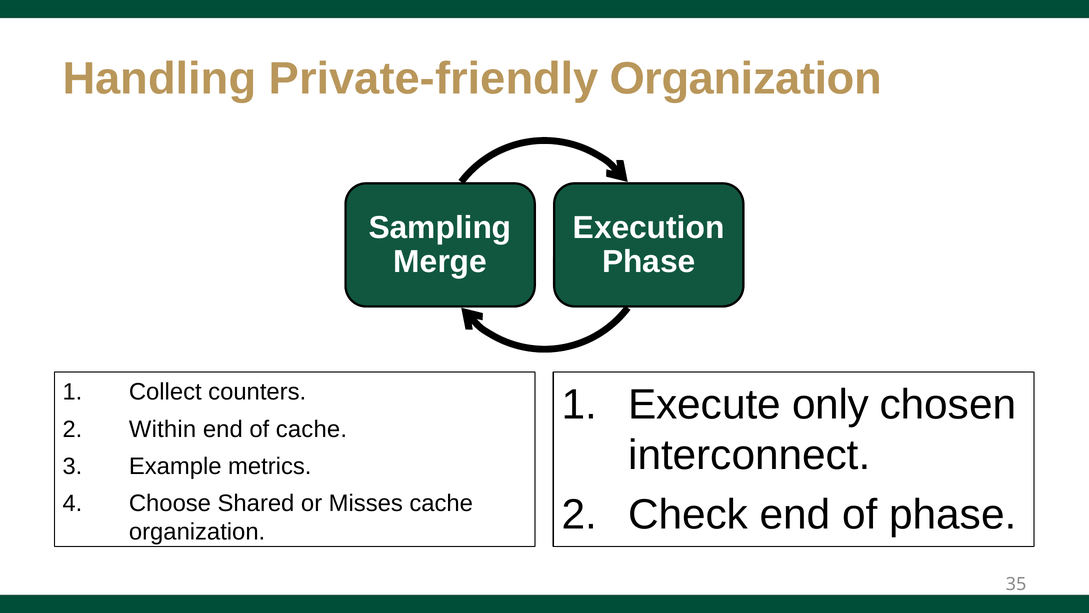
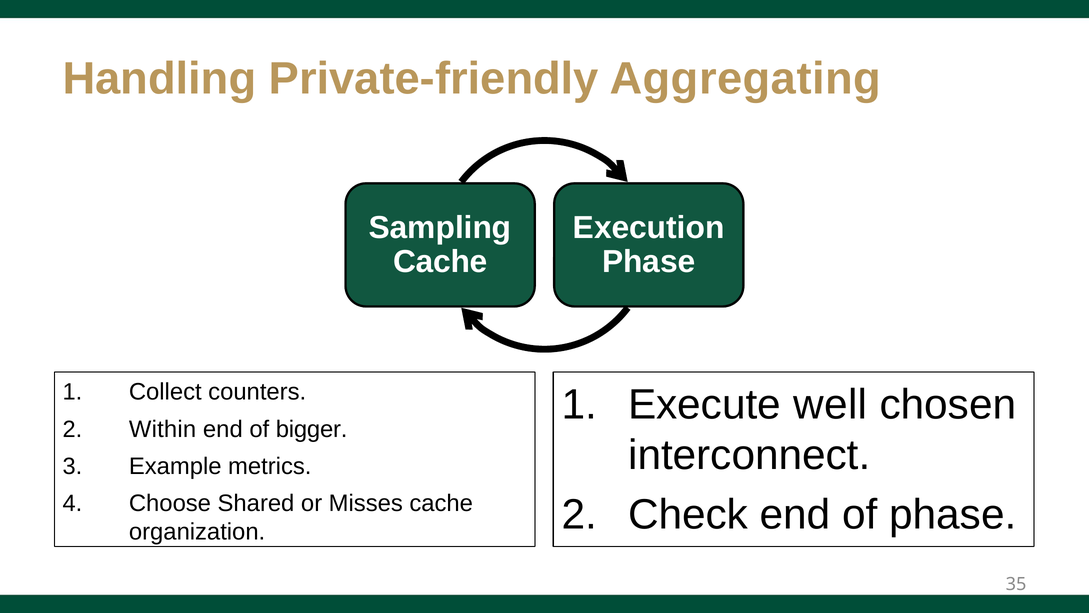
Private-friendly Organization: Organization -> Aggregating
Merge at (440, 262): Merge -> Cache
only: only -> well
of cache: cache -> bigger
